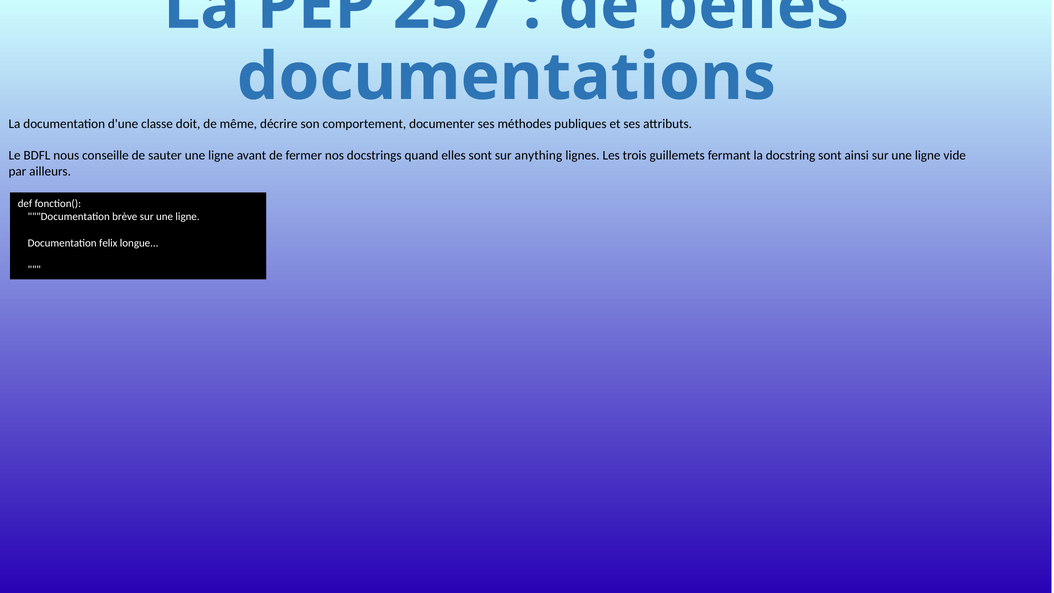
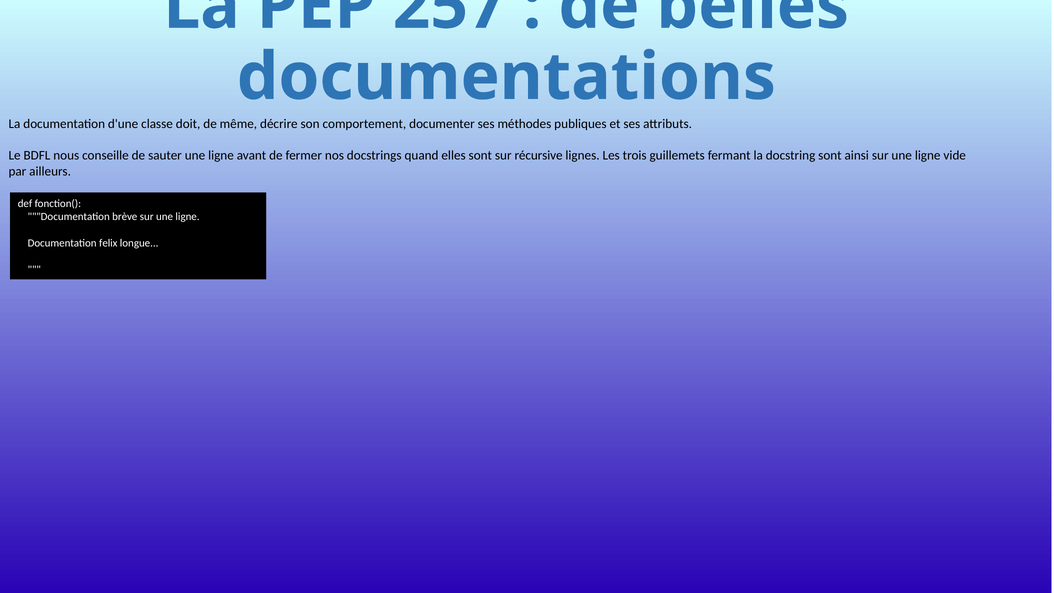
anything: anything -> récursive
